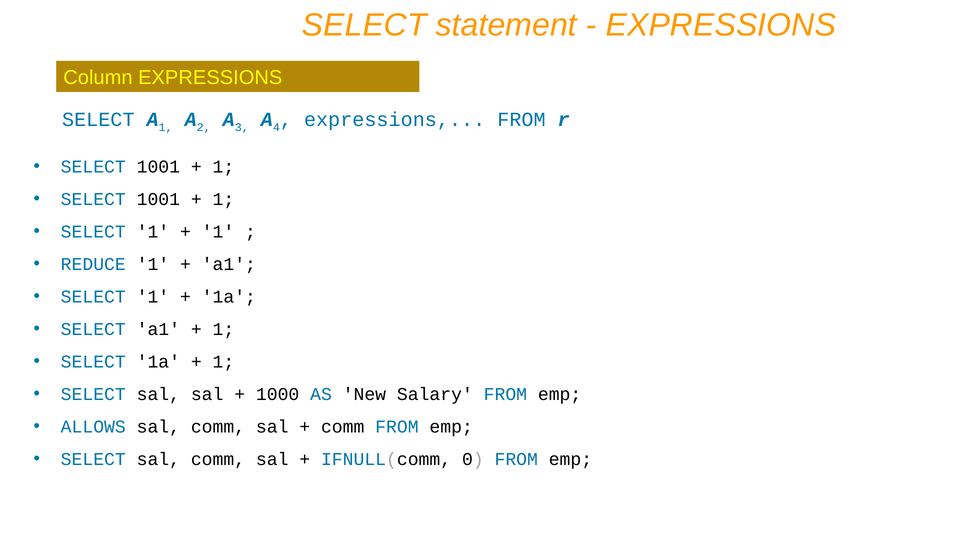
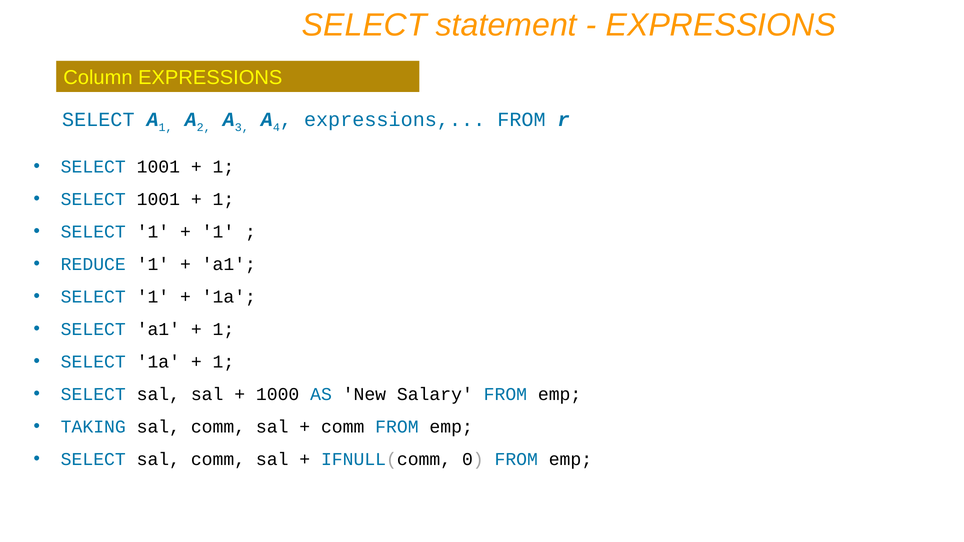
ALLOWS: ALLOWS -> TAKING
